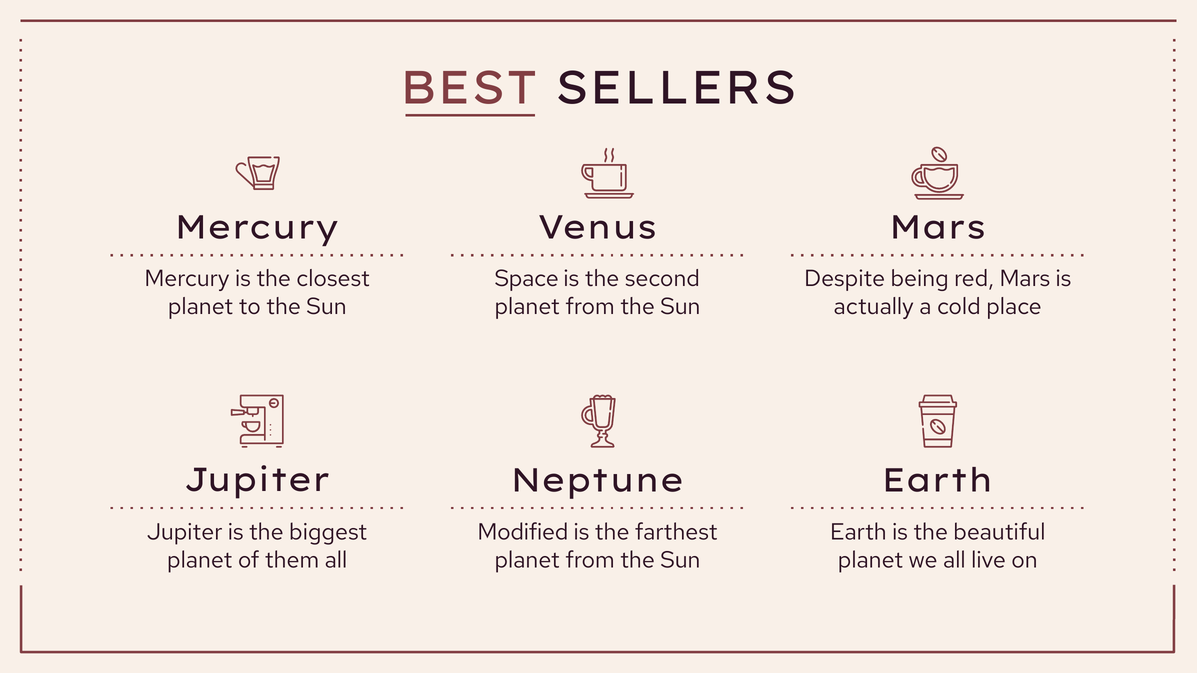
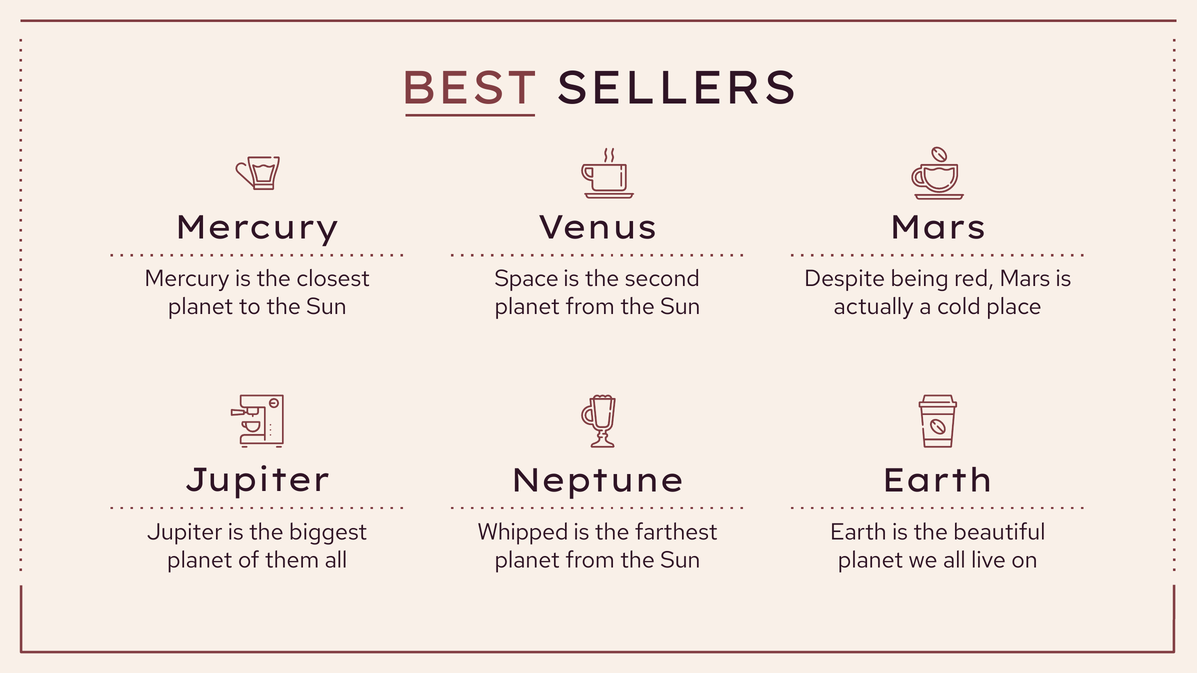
Modified: Modified -> Whipped
